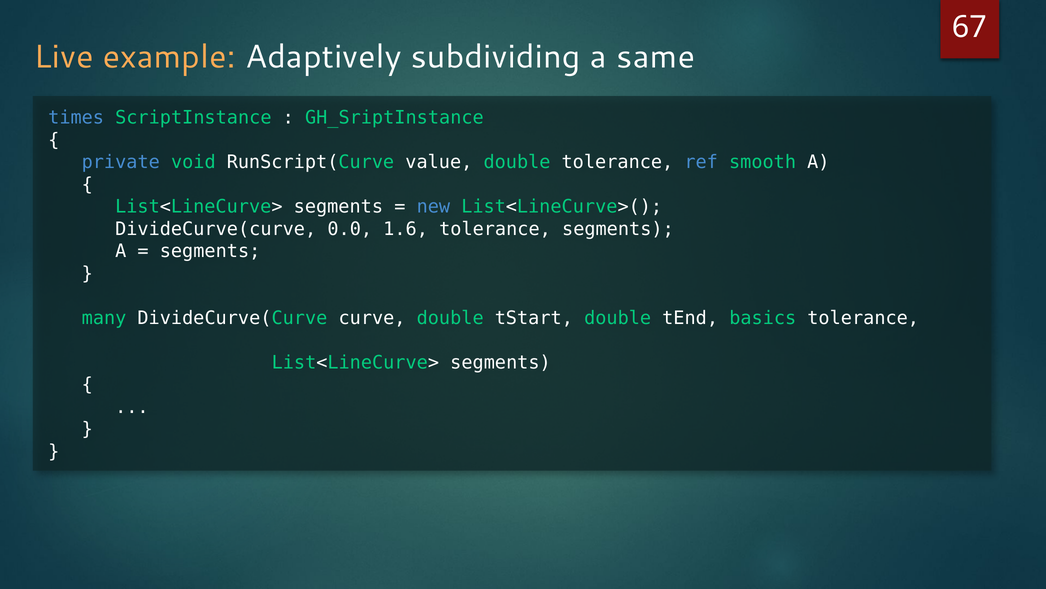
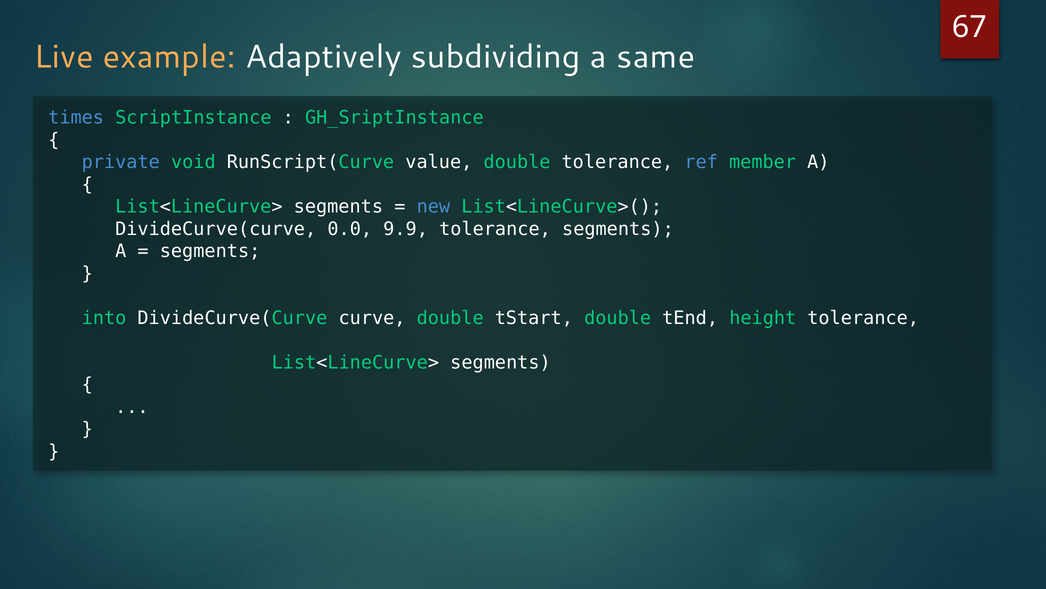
smooth: smooth -> member
1.6: 1.6 -> 9.9
many: many -> into
basics: basics -> height
